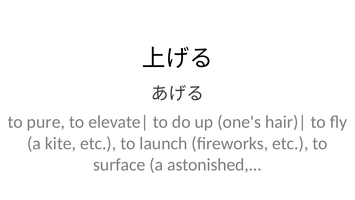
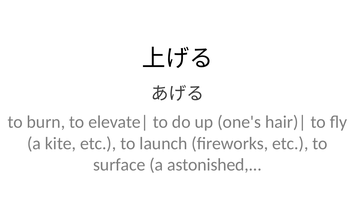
pure: pure -> burn
